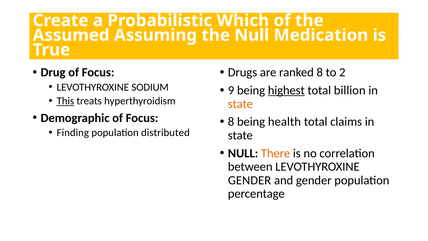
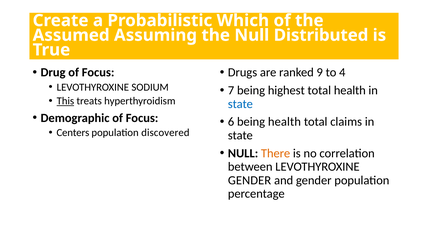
Medication: Medication -> Distributed
ranked 8: 8 -> 9
2: 2 -> 4
9: 9 -> 7
highest underline: present -> none
total billion: billion -> health
state at (240, 104) colour: orange -> blue
8 at (231, 122): 8 -> 6
Finding: Finding -> Centers
distributed: distributed -> discovered
